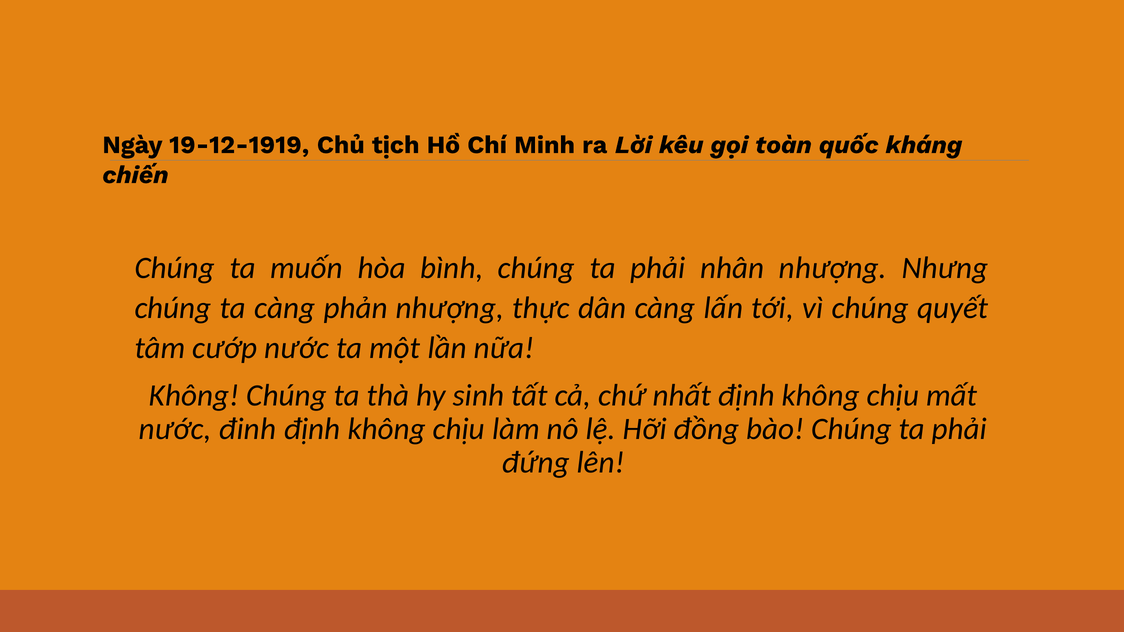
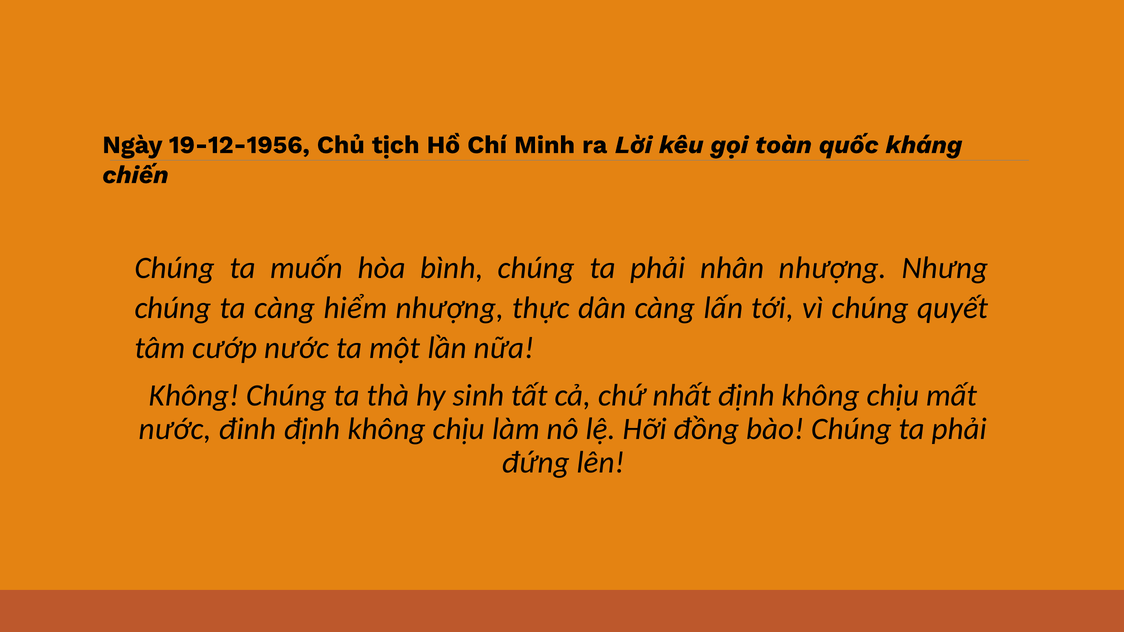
19-12-1919: 19-12-1919 -> 19-12-1956
phản: phản -> hiểm
